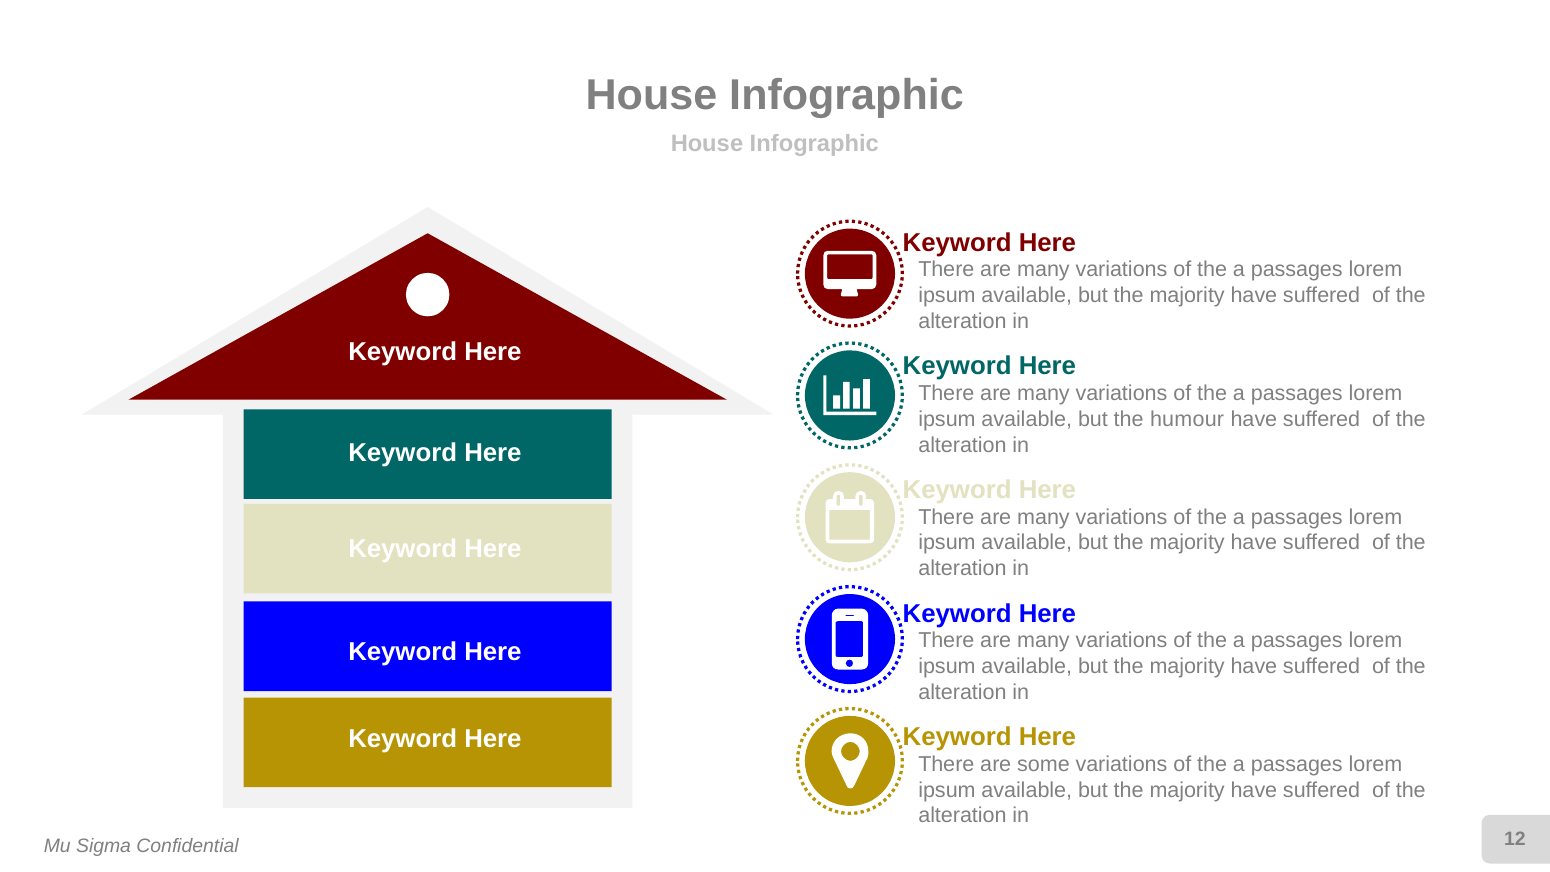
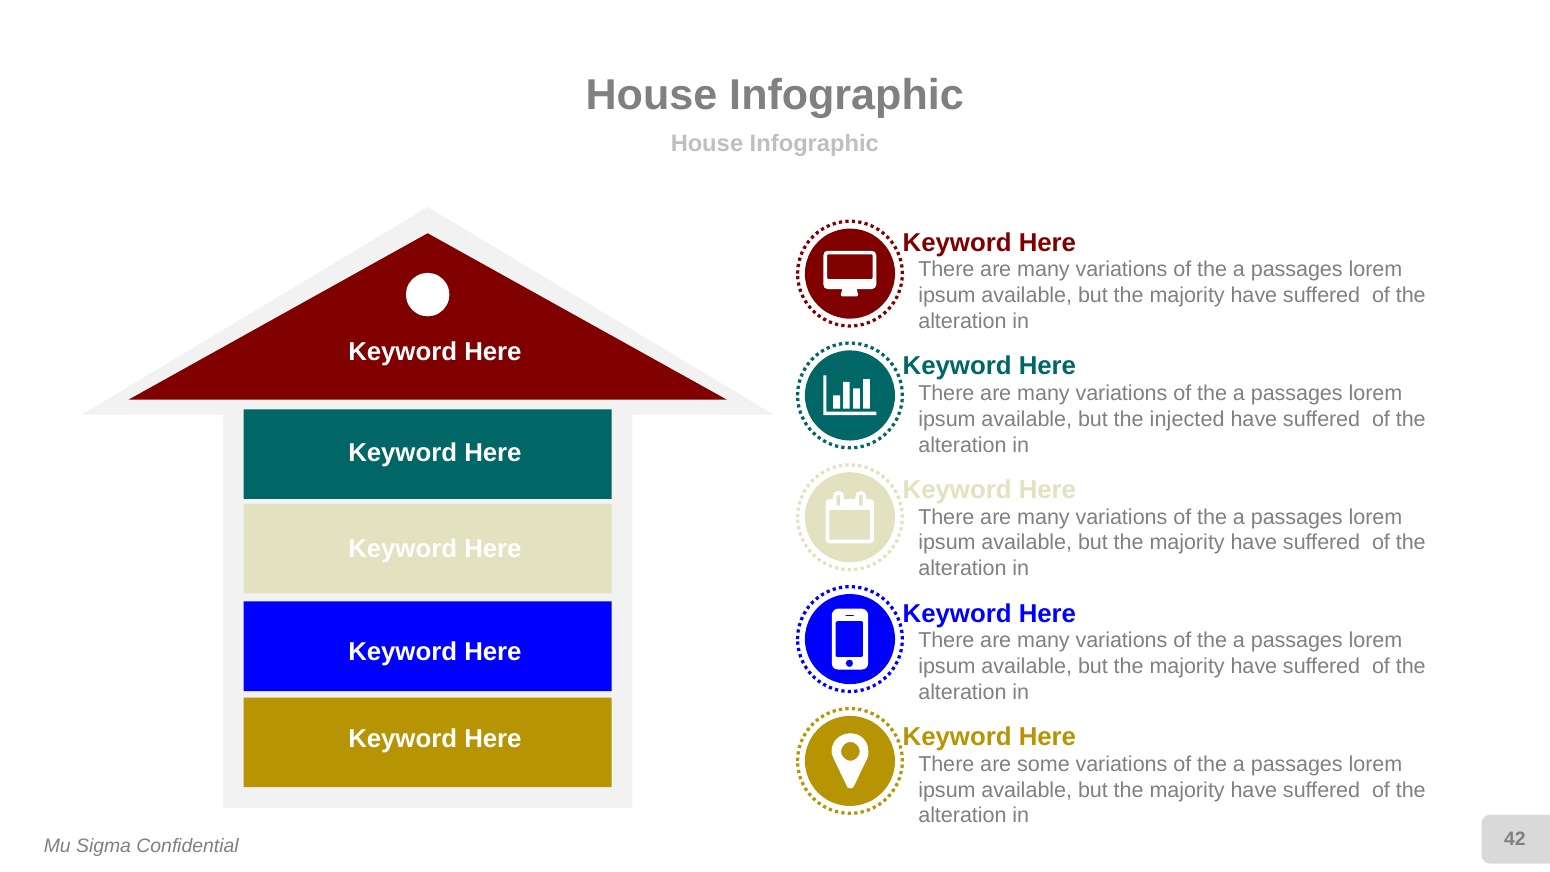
humour: humour -> injected
12: 12 -> 42
